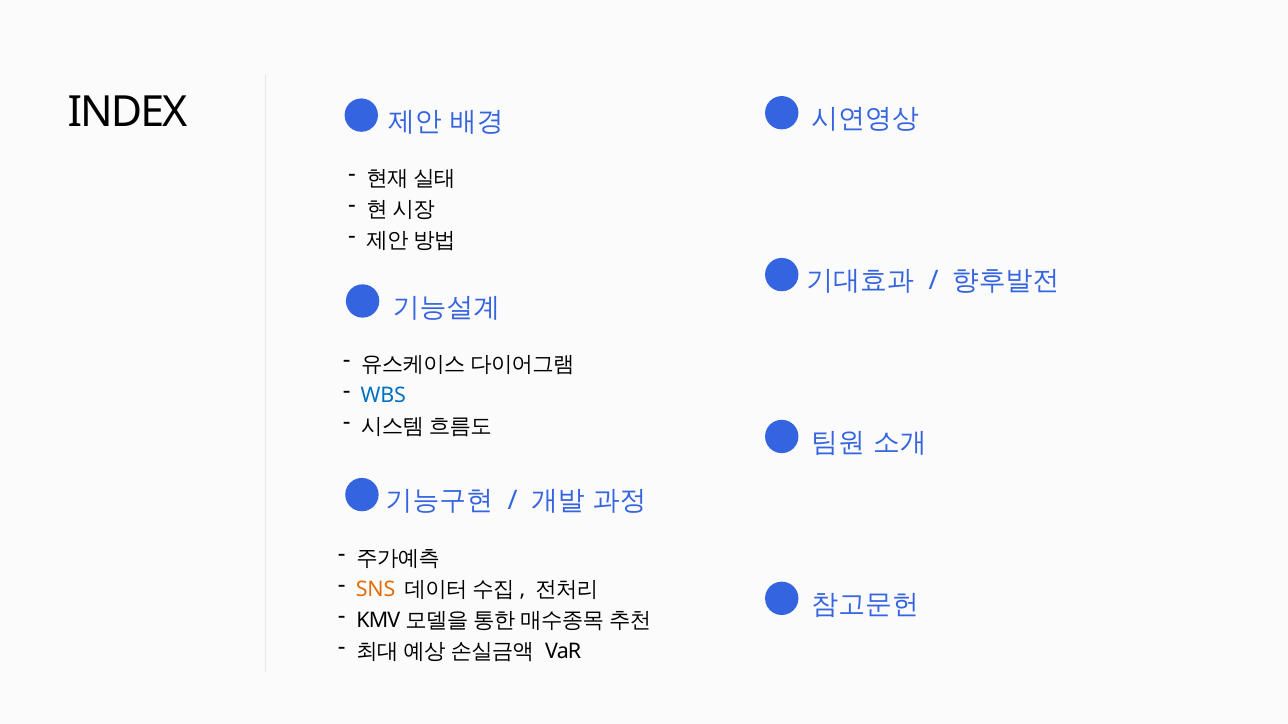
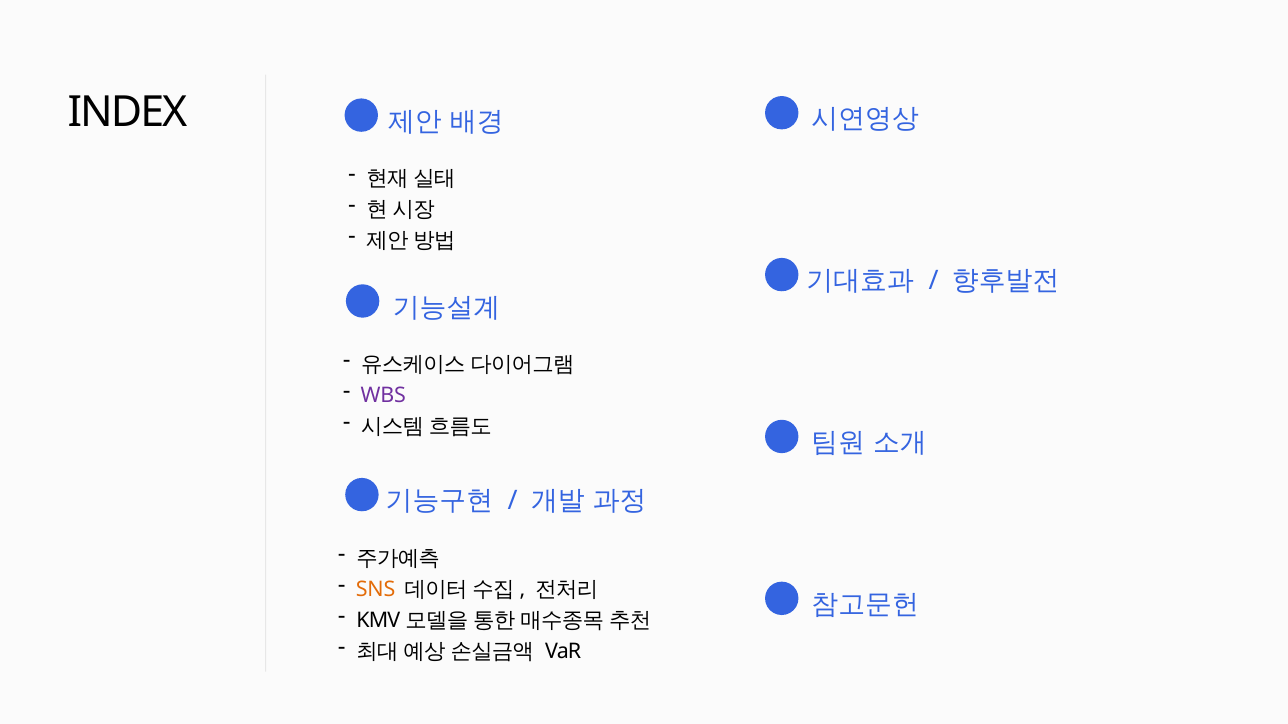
WBS colour: blue -> purple
